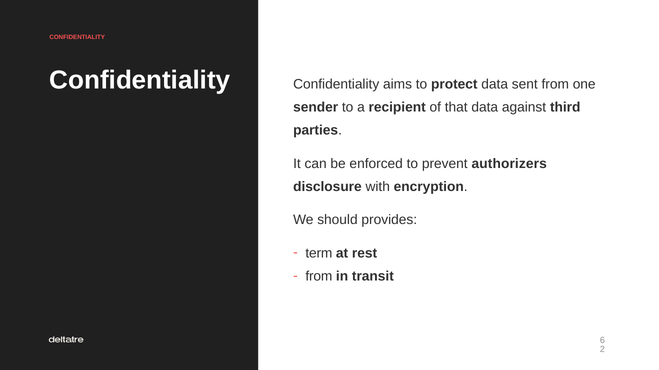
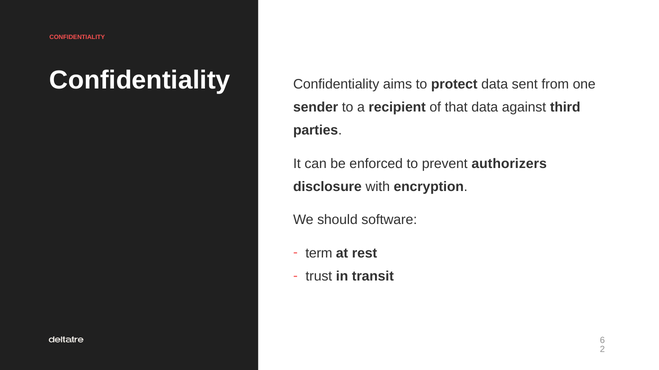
provides: provides -> software
from at (319, 277): from -> trust
